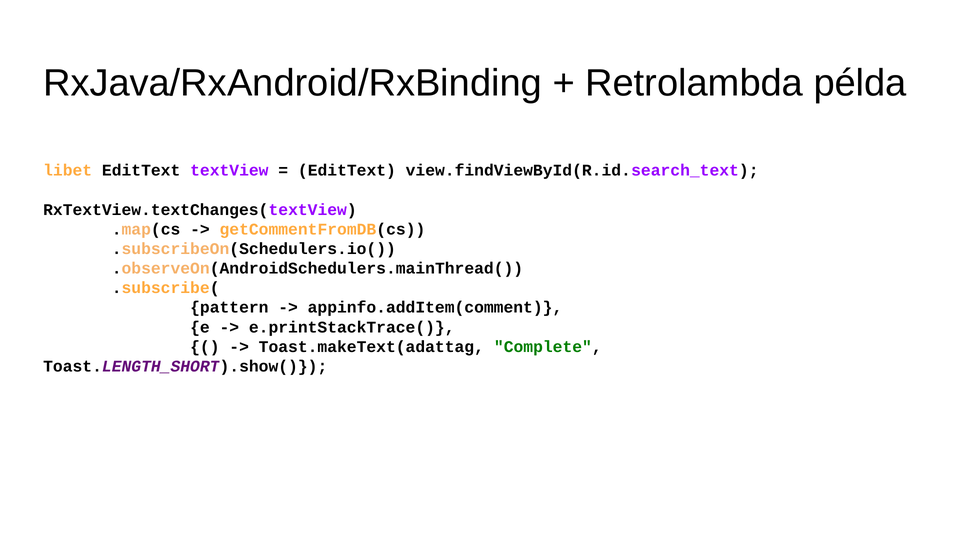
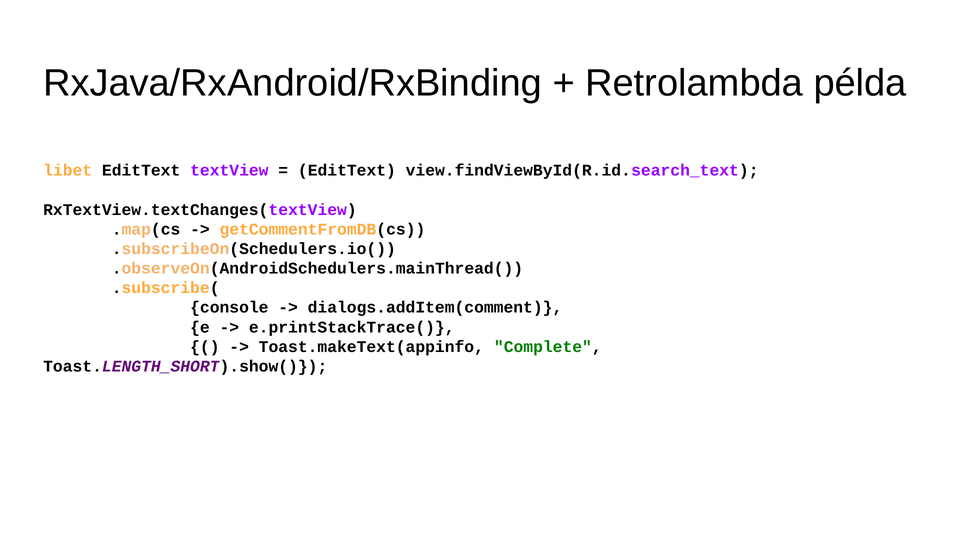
pattern: pattern -> console
appinfo.addItem(comment: appinfo.addItem(comment -> dialogs.addItem(comment
Toast.makeText(adattag: Toast.makeText(adattag -> Toast.makeText(appinfo
